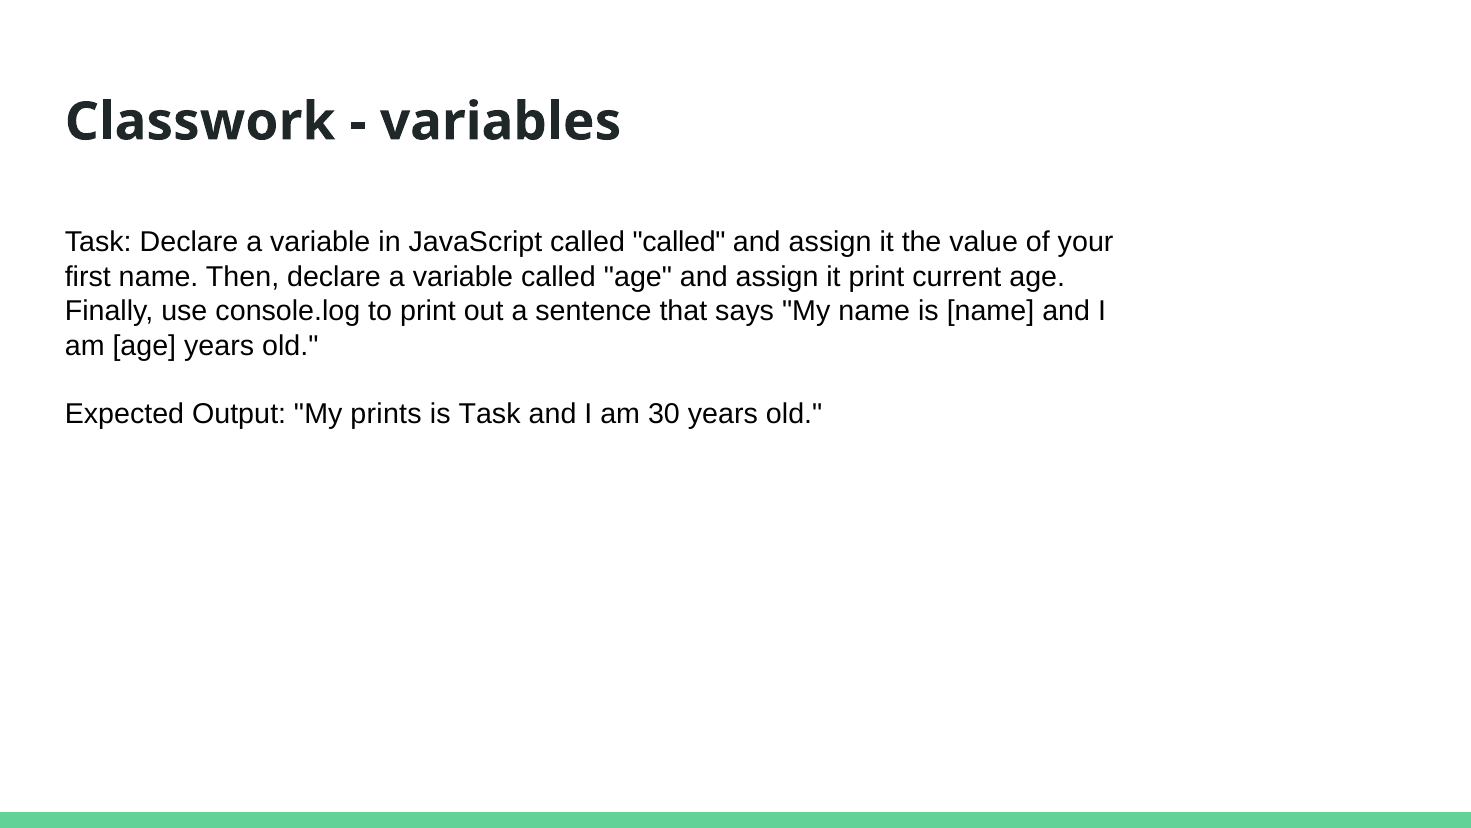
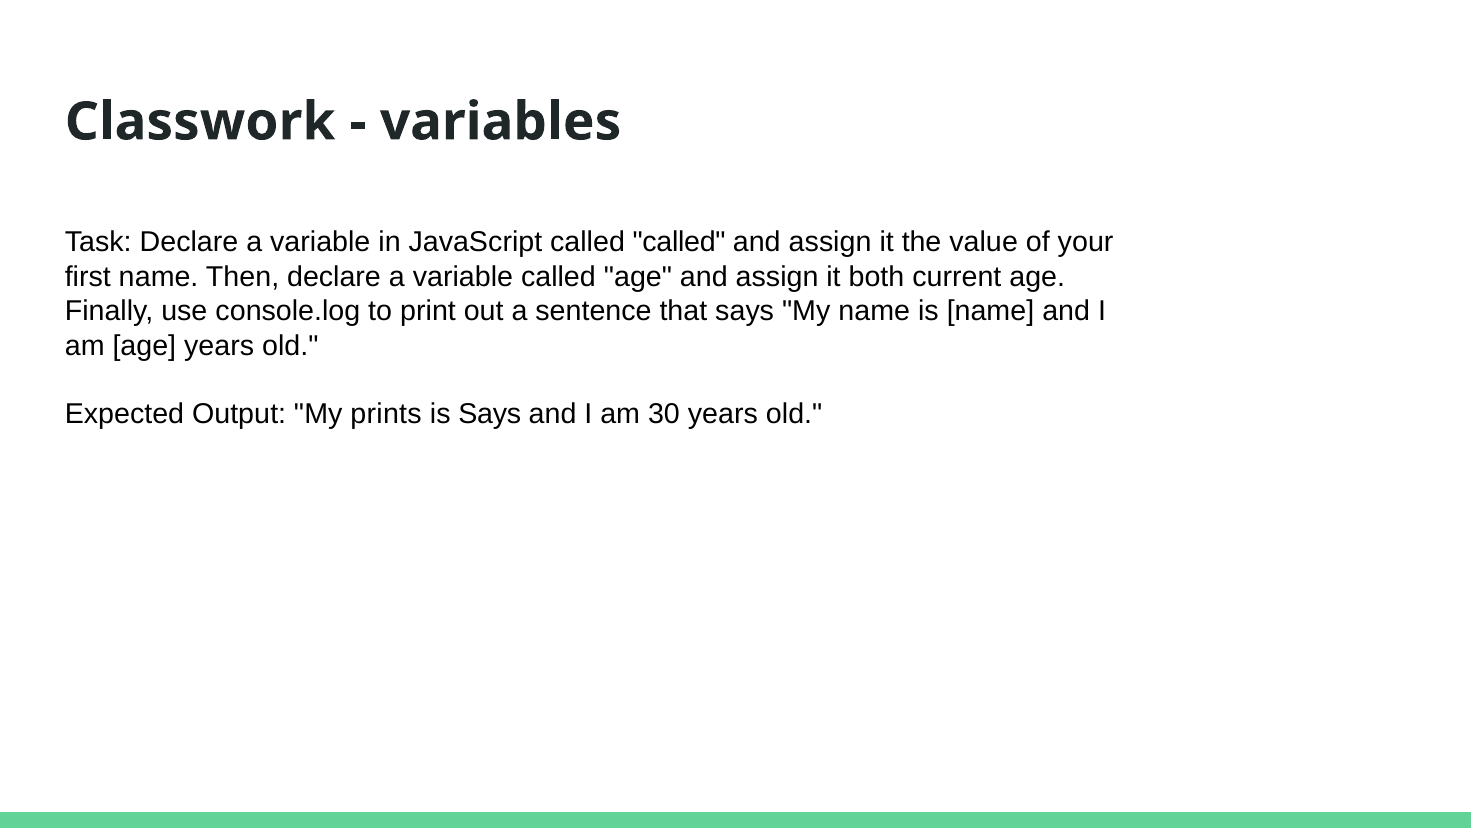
it print: print -> both
is Task: Task -> Says
